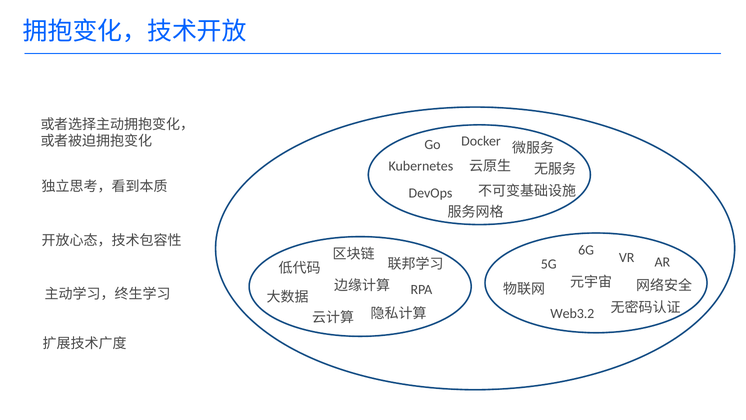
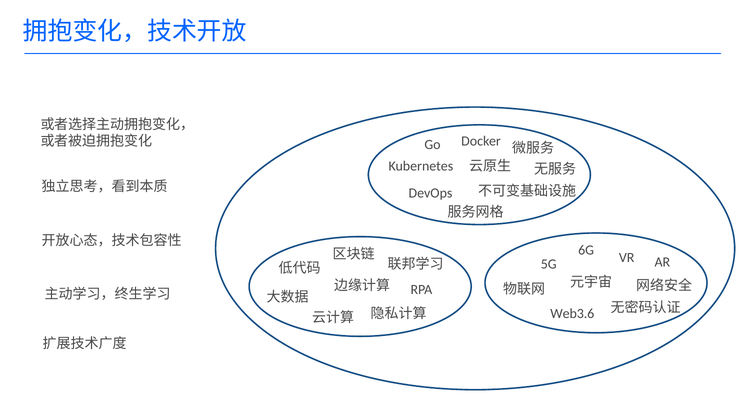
Web3.2: Web3.2 -> Web3.6
